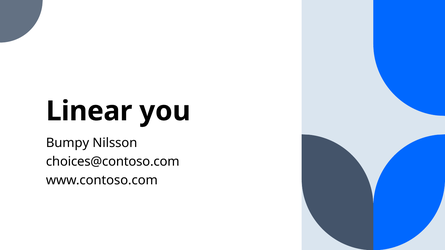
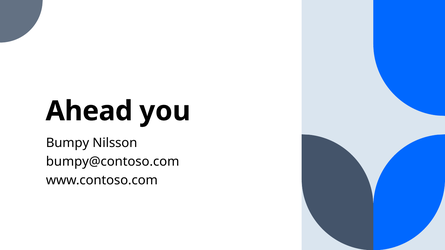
Linear: Linear -> Ahead
choices@contoso.com: choices@contoso.com -> bumpy@contoso.com
